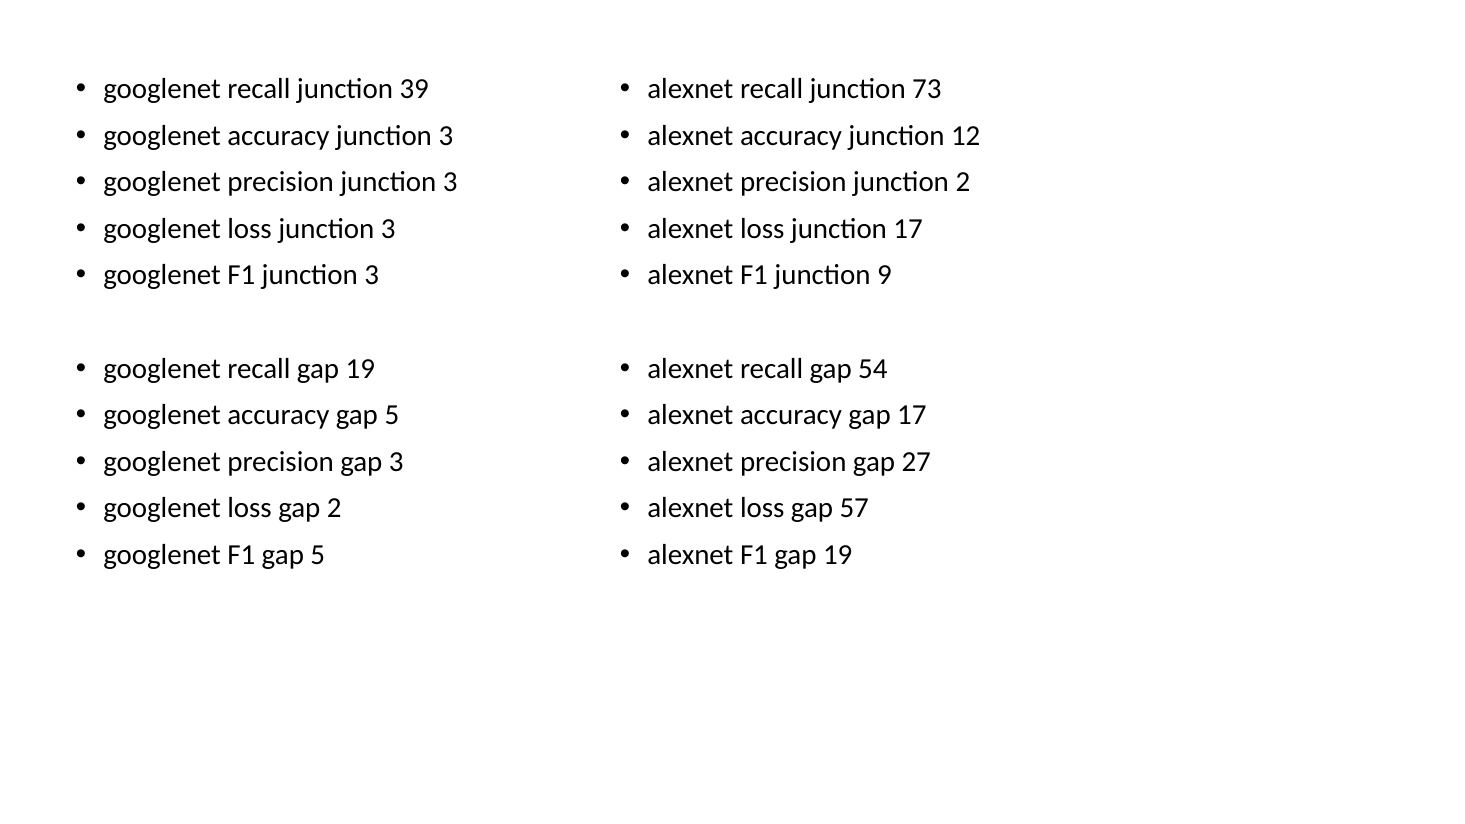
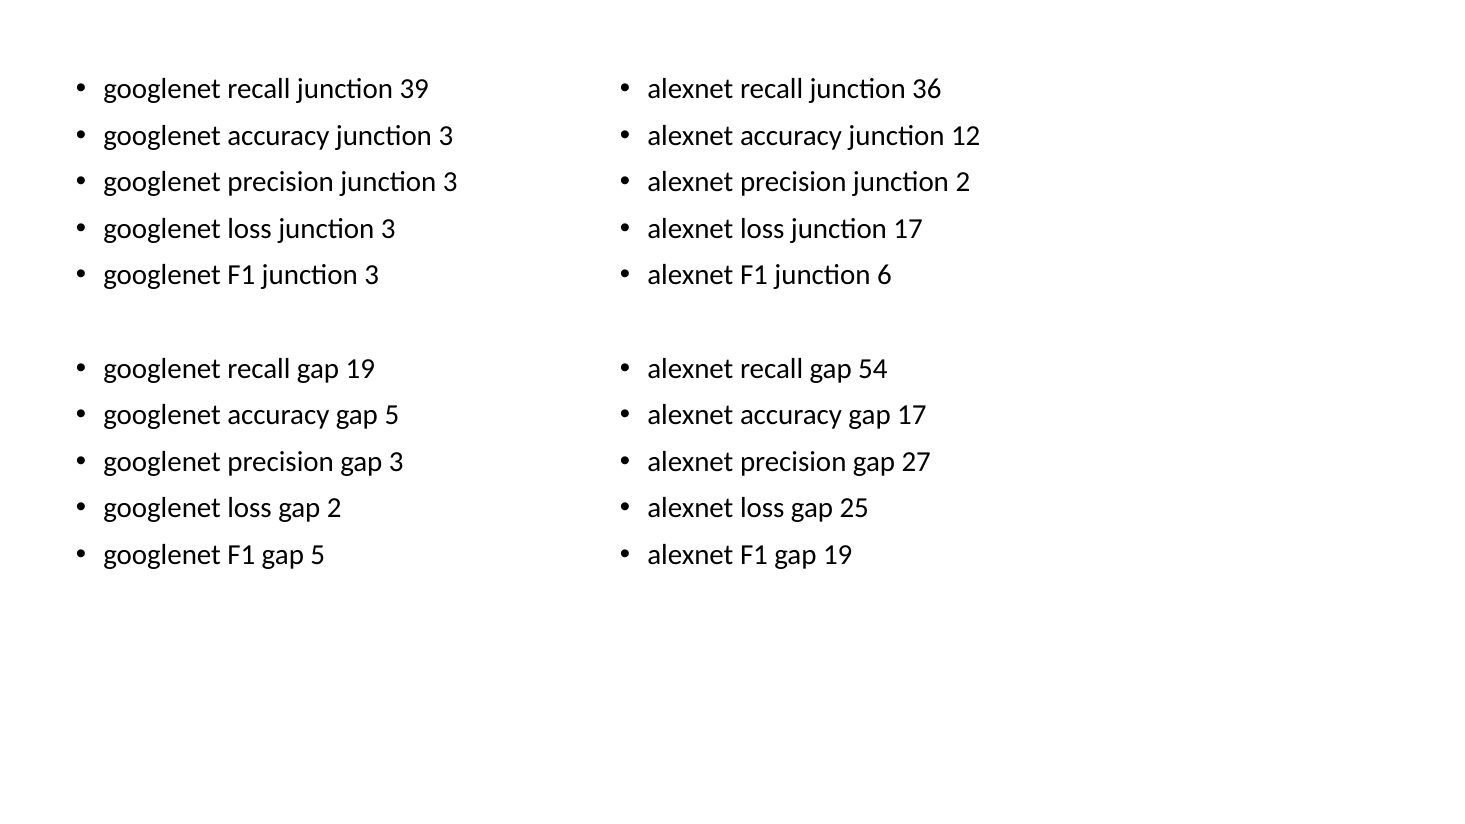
73: 73 -> 36
9: 9 -> 6
57: 57 -> 25
